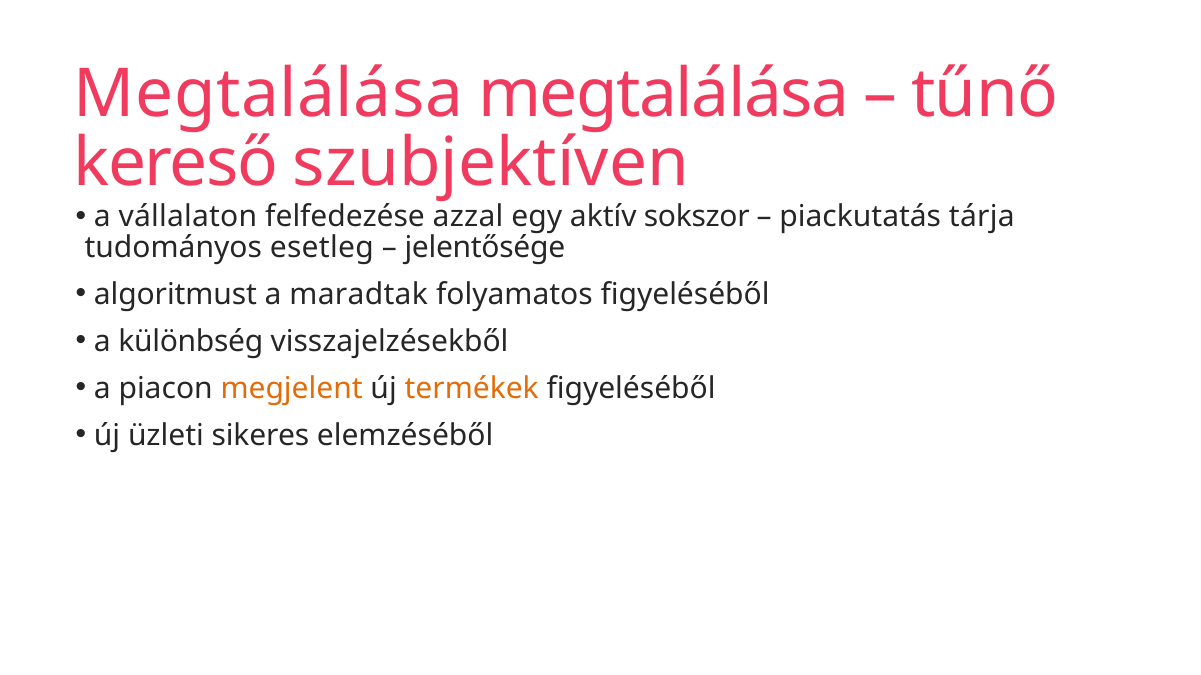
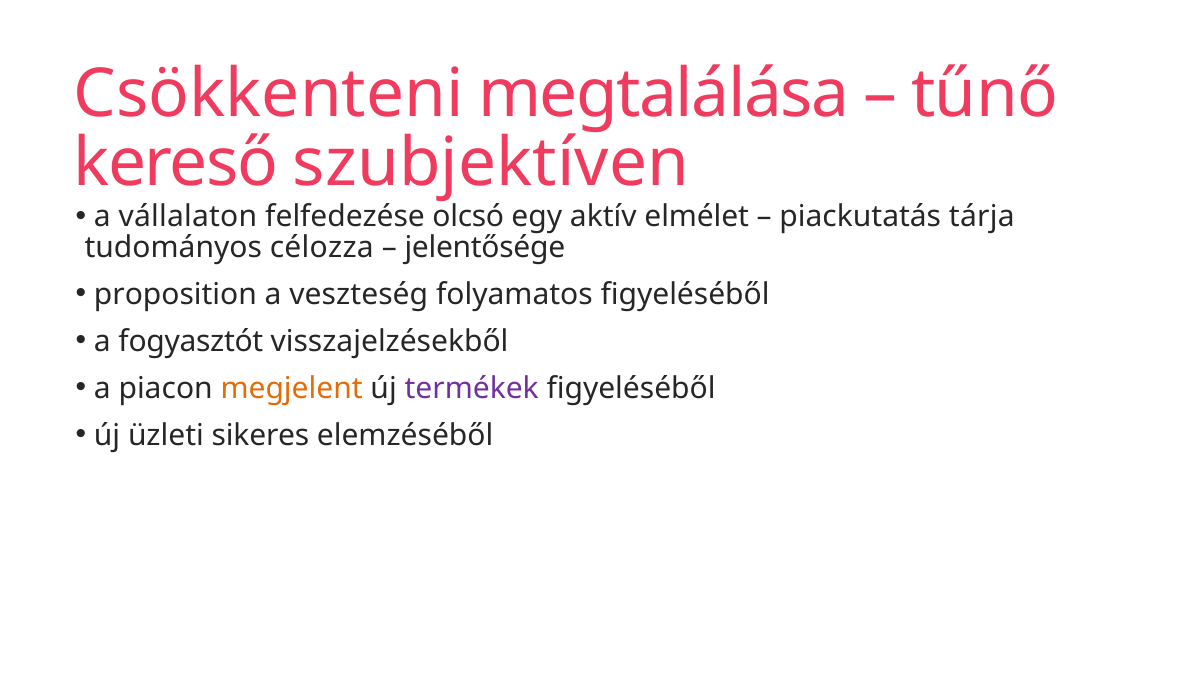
Megtalálása at (268, 95): Megtalálása -> Csökkenteni
azzal: azzal -> olcsó
sokszor: sokszor -> elmélet
esetleg: esetleg -> célozza
algoritmust: algoritmust -> proposition
maradtak: maradtak -> veszteség
különbség: különbség -> fogyasztót
termékek colour: orange -> purple
